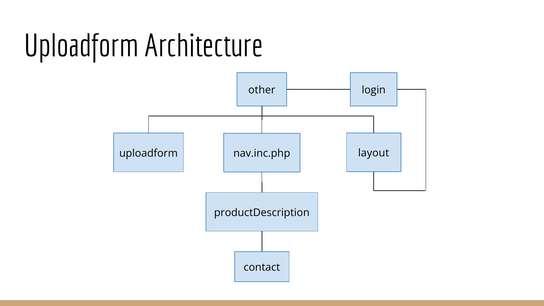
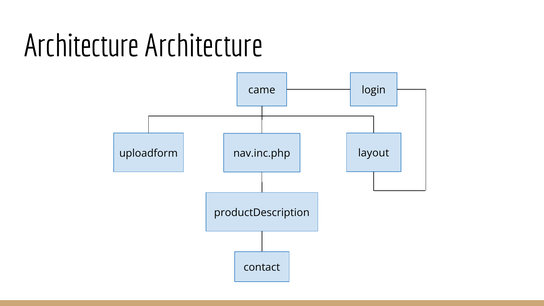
Uploadform at (81, 46): Uploadform -> Architecture
other: other -> came
